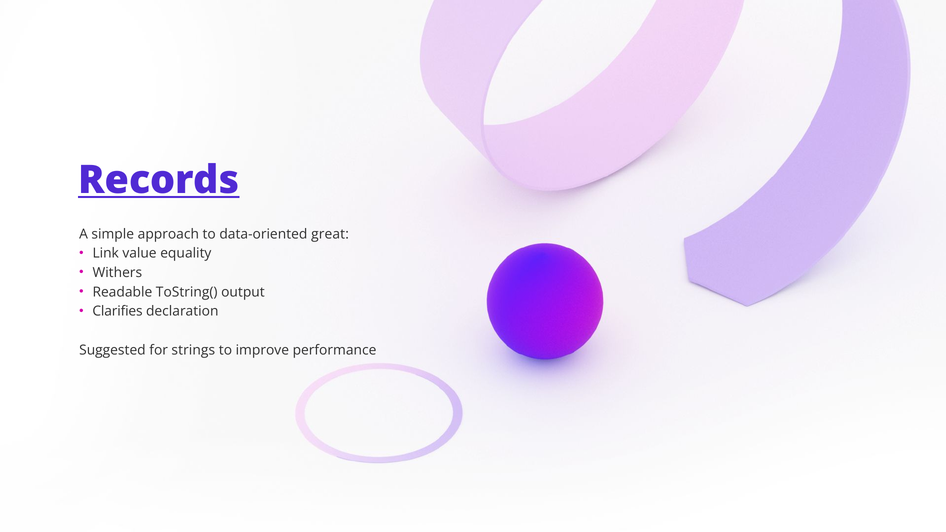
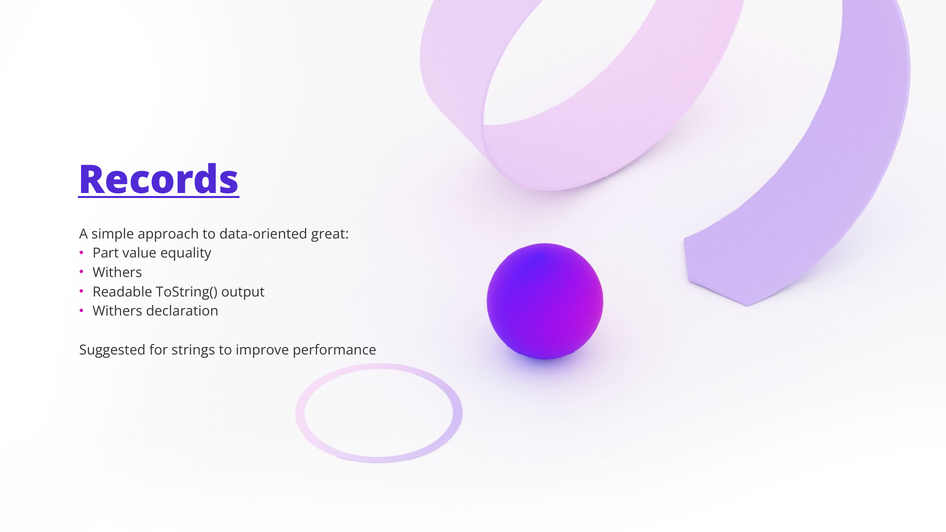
Link: Link -> Part
Clarifies at (118, 311): Clarifies -> Withers
